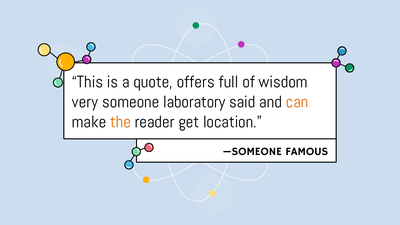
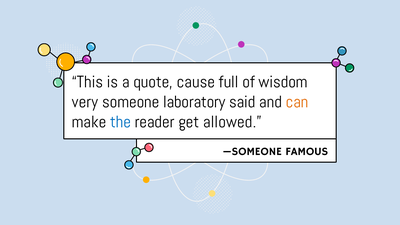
offers: offers -> cause
the colour: orange -> blue
location: location -> allowed
